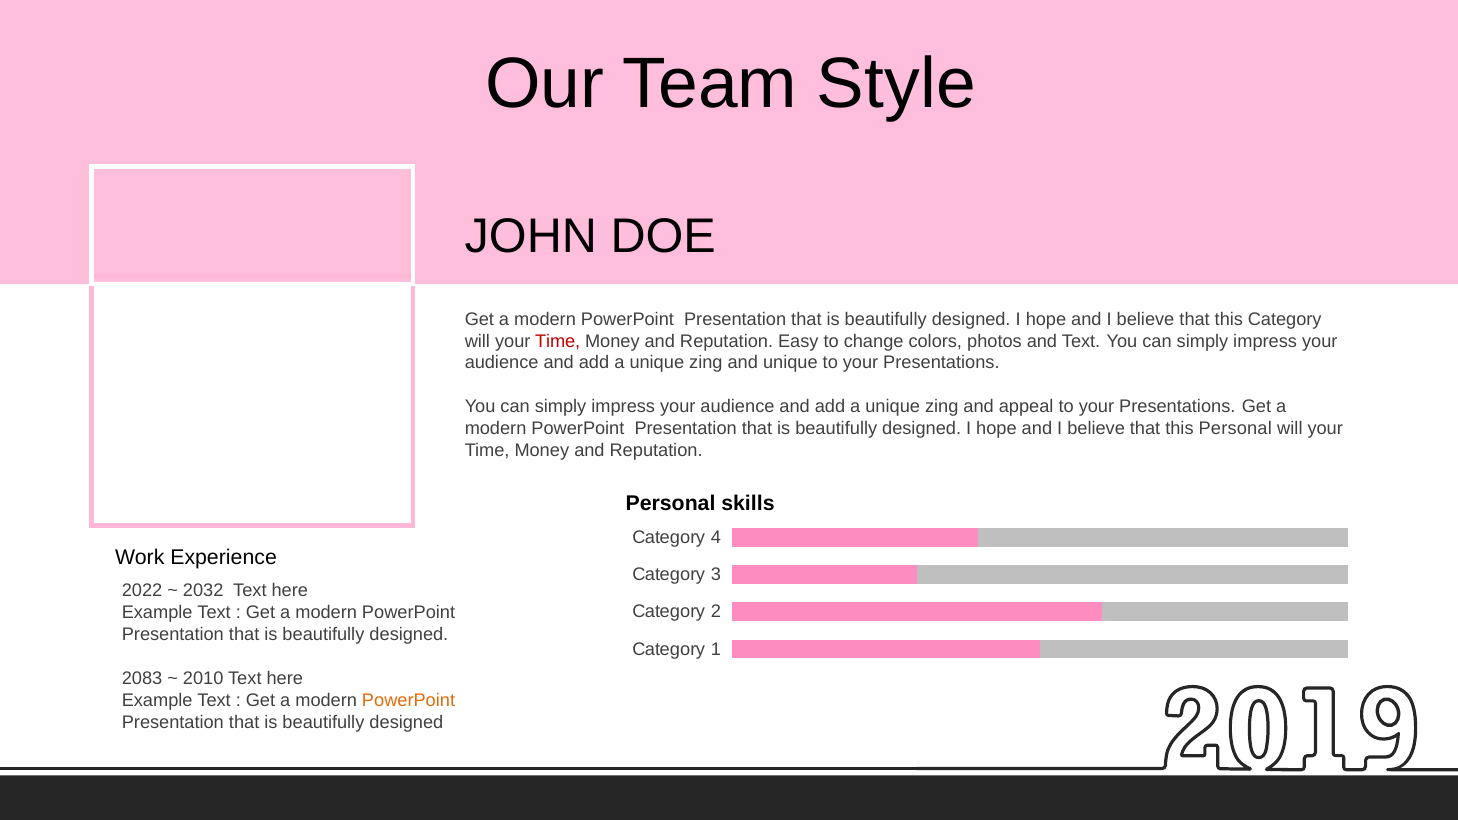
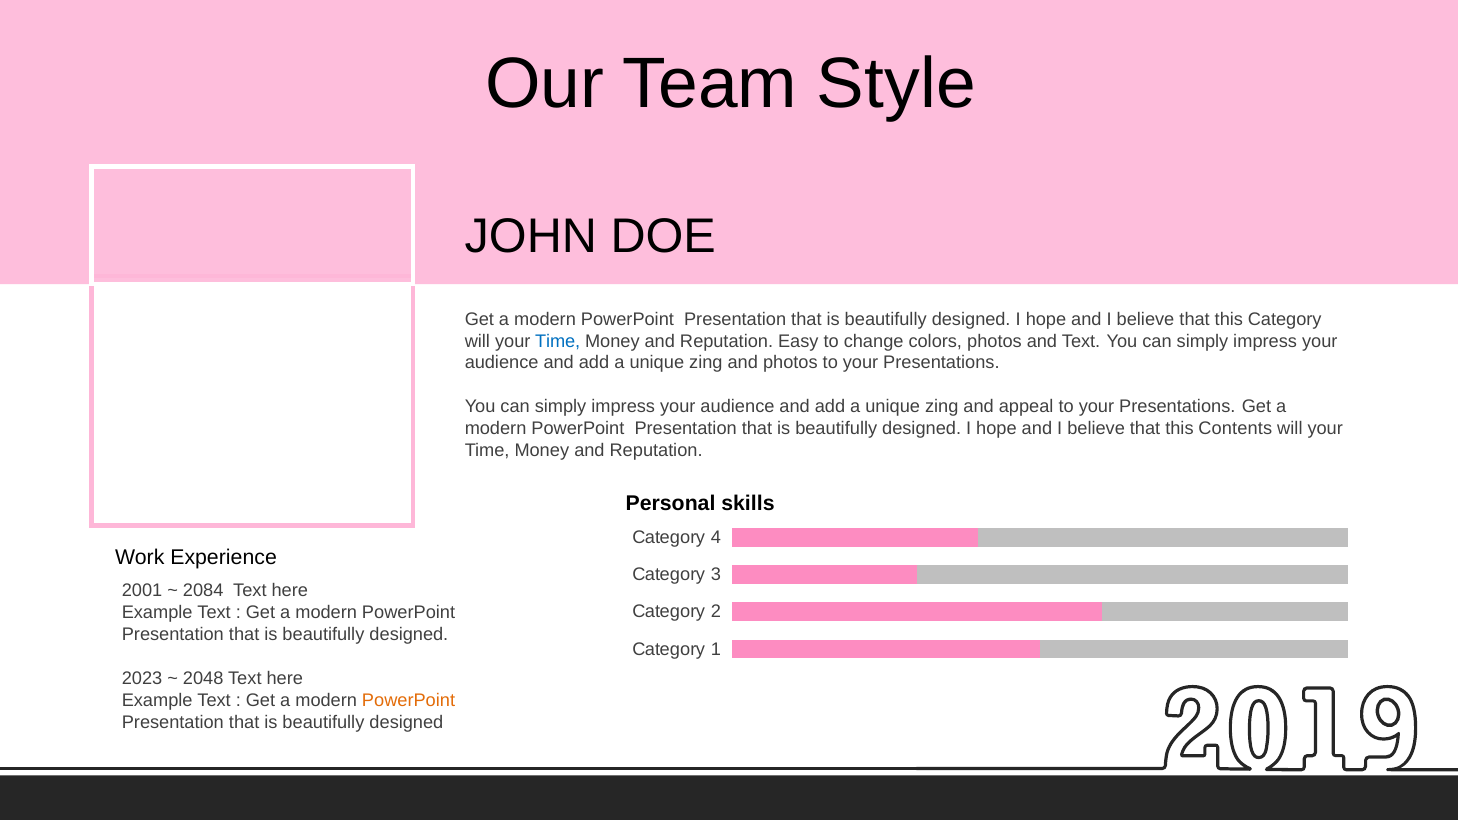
Time at (558, 341) colour: red -> blue
and unique: unique -> photos
this Personal: Personal -> Contents
2022: 2022 -> 2001
2032: 2032 -> 2084
2083: 2083 -> 2023
2010: 2010 -> 2048
